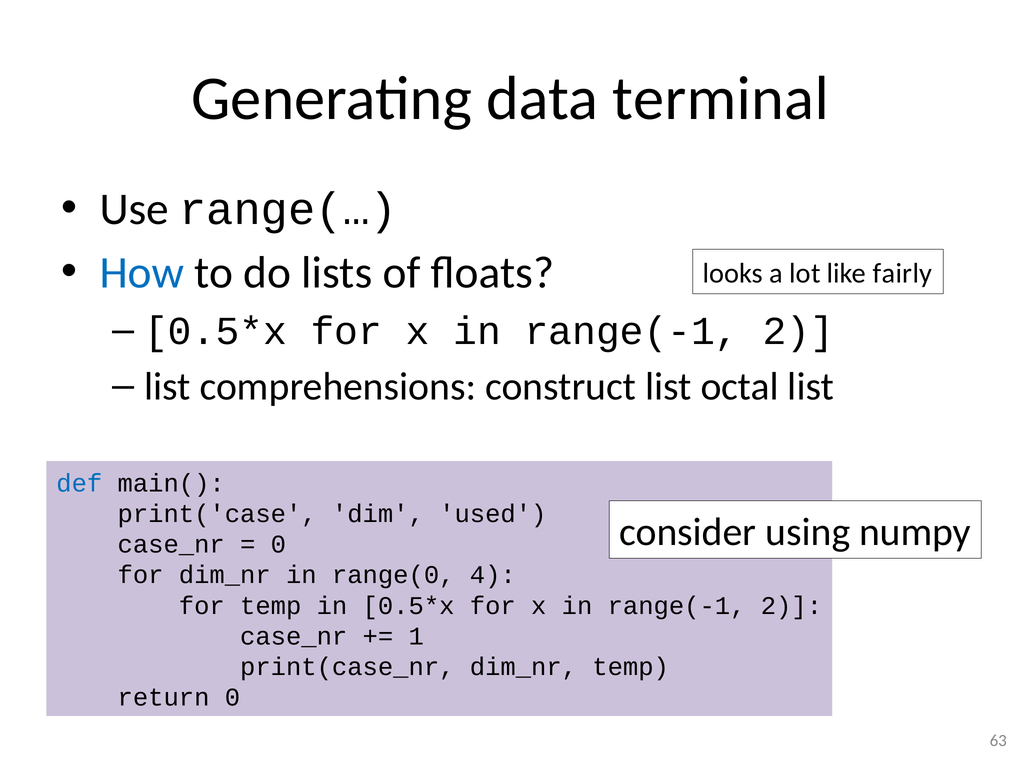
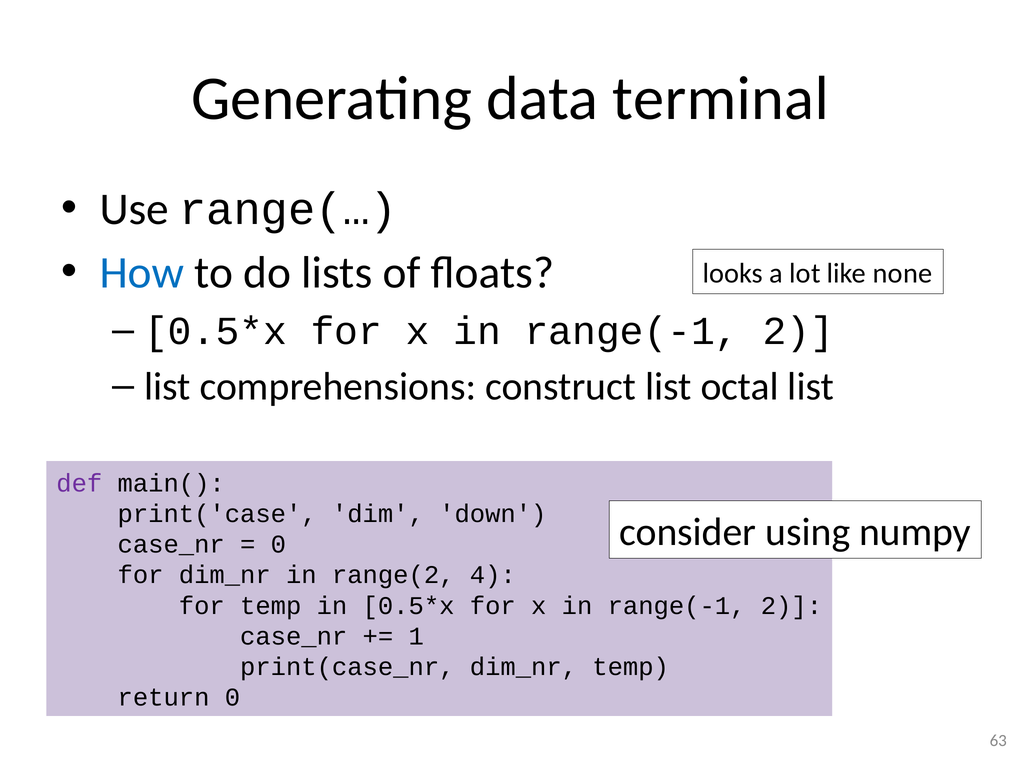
fairly: fairly -> none
def colour: blue -> purple
used: used -> down
range(0: range(0 -> range(2
